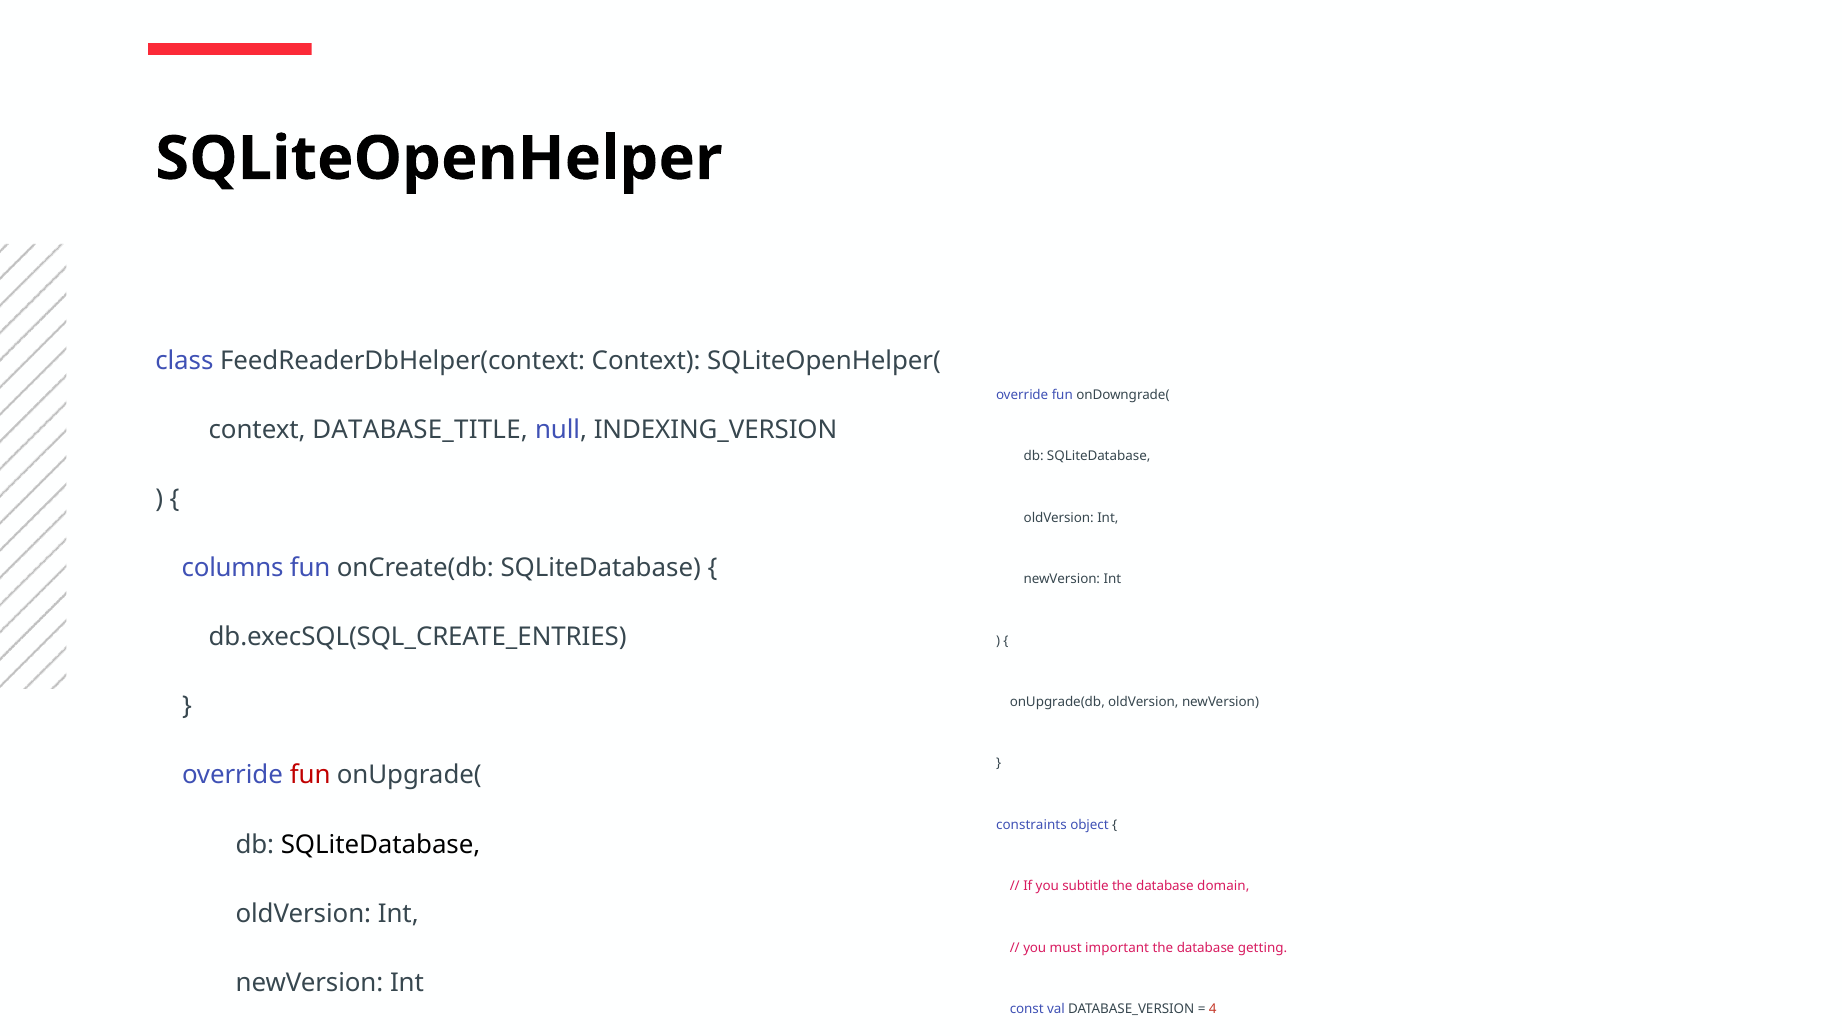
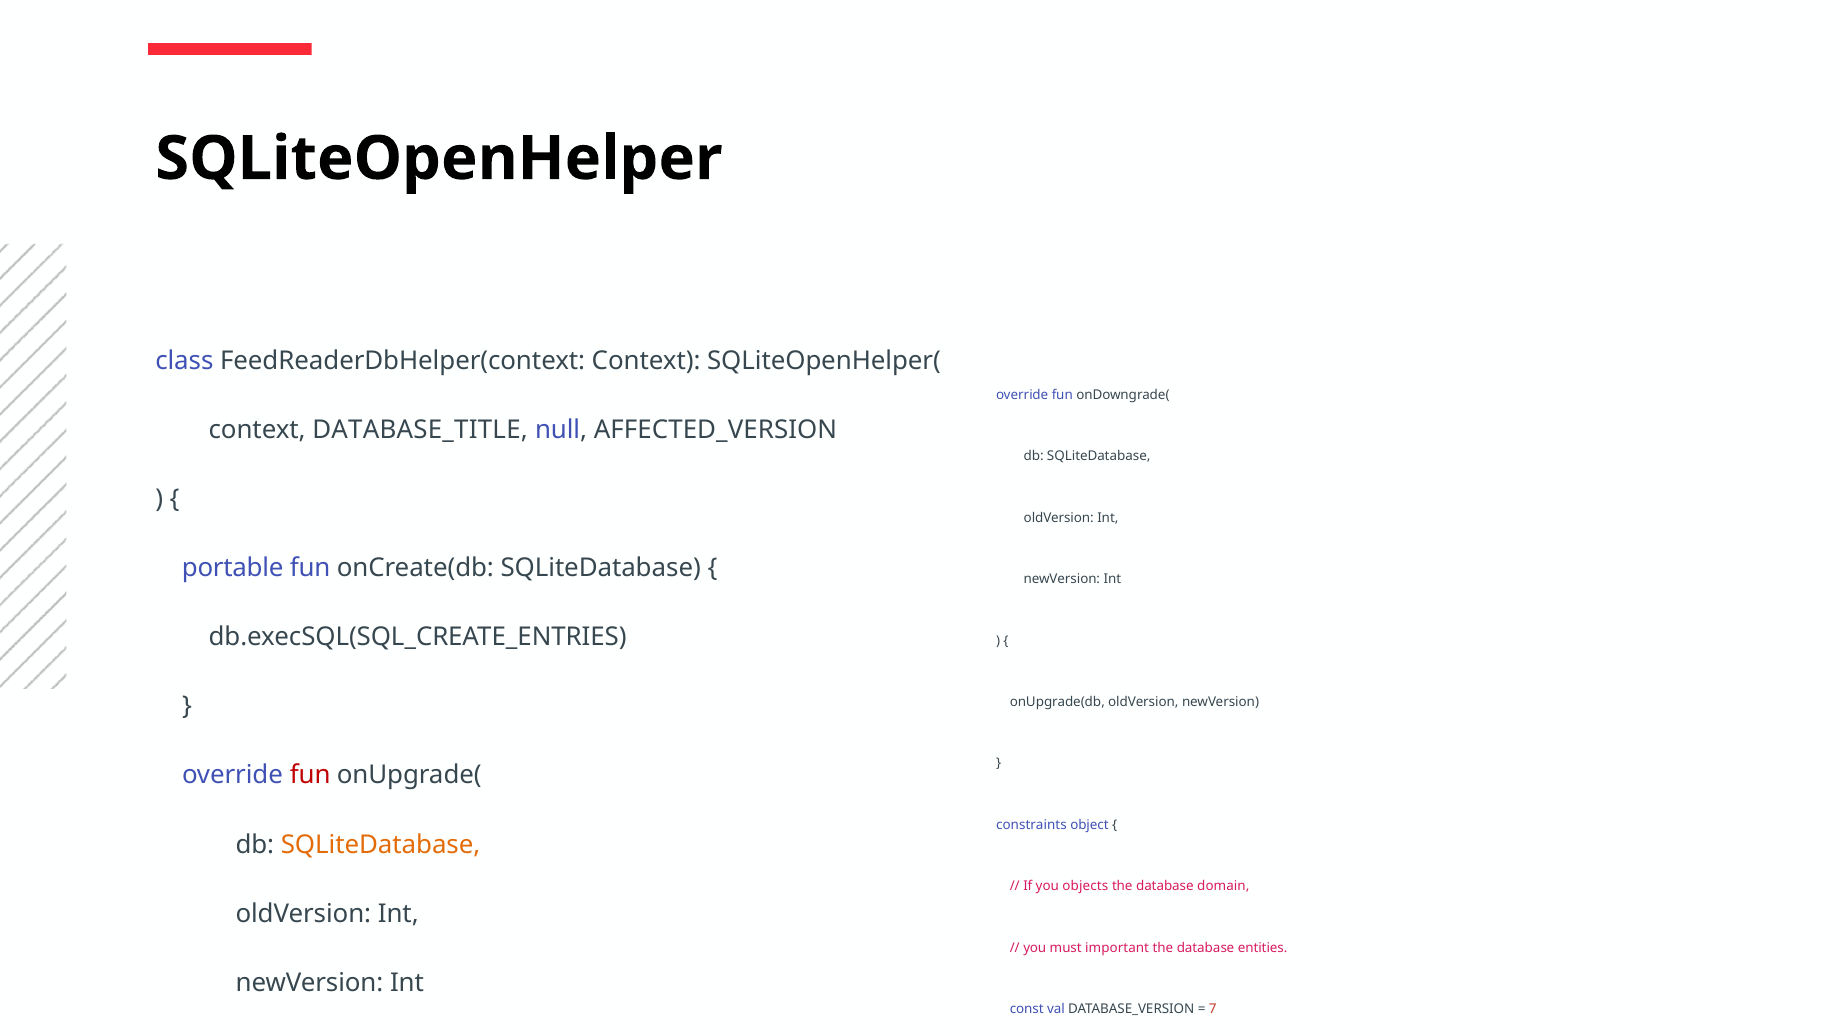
INDEXING_VERSION: INDEXING_VERSION -> AFFECTED_VERSION
columns: columns -> portable
SQLiteDatabase at (381, 845) colour: black -> orange
subtitle: subtitle -> objects
getting: getting -> entities
4: 4 -> 7
